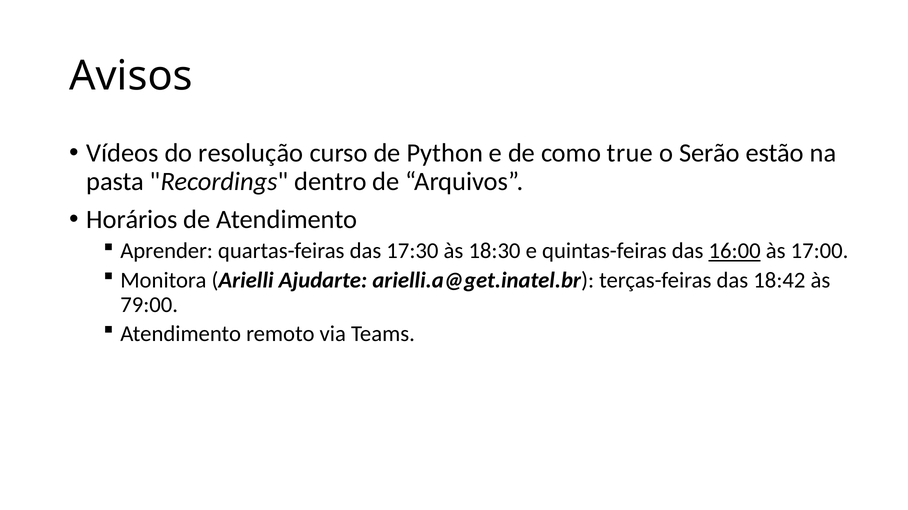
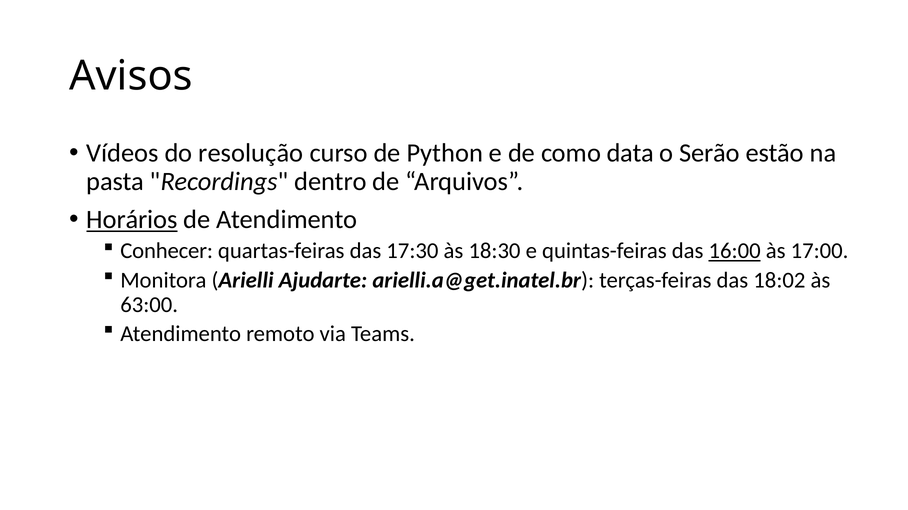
true: true -> data
Horários underline: none -> present
Aprender: Aprender -> Conhecer
18:42: 18:42 -> 18:02
79:00: 79:00 -> 63:00
